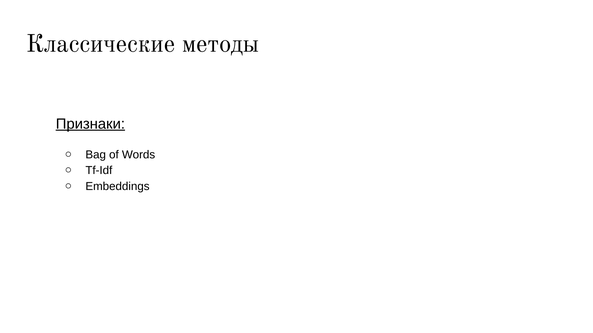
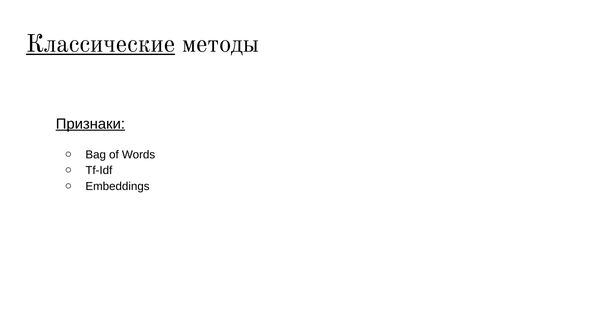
Классические underline: none -> present
